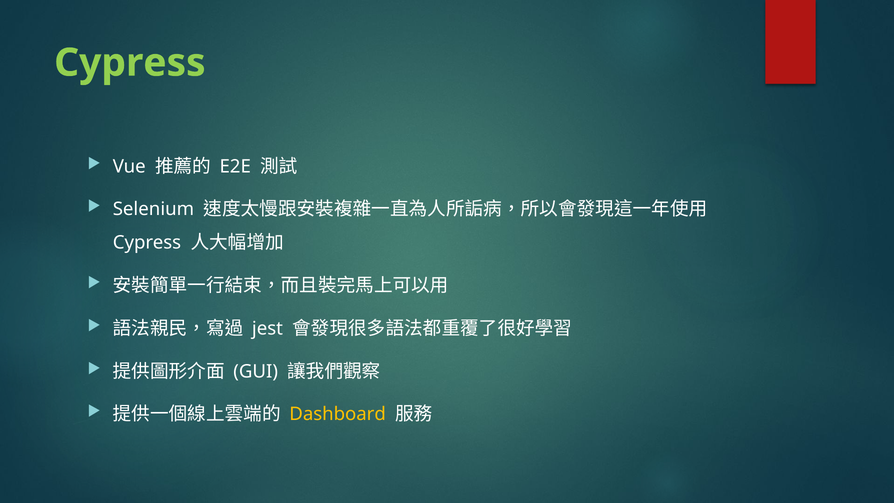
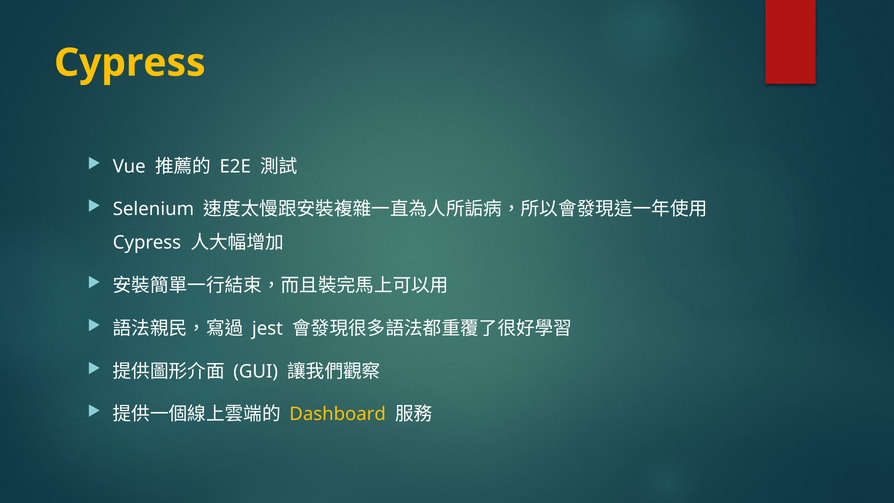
Cypress at (130, 63) colour: light green -> yellow
